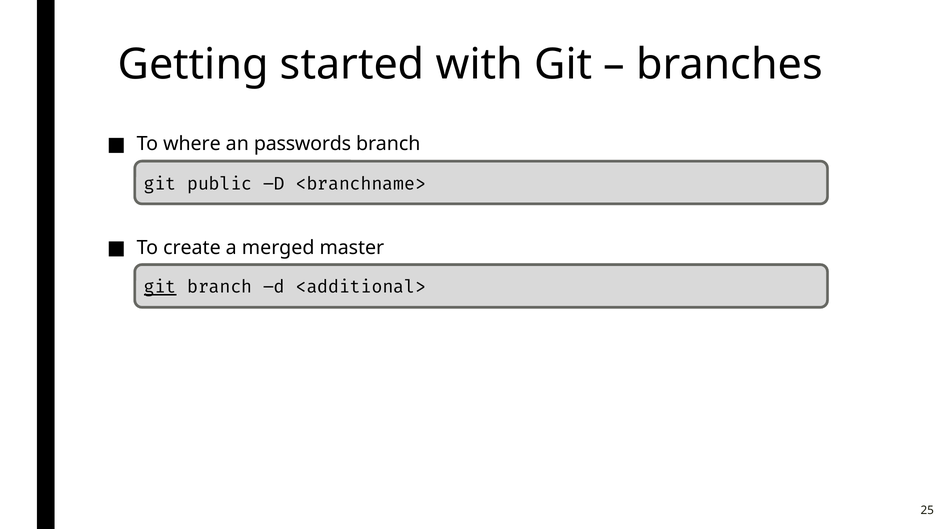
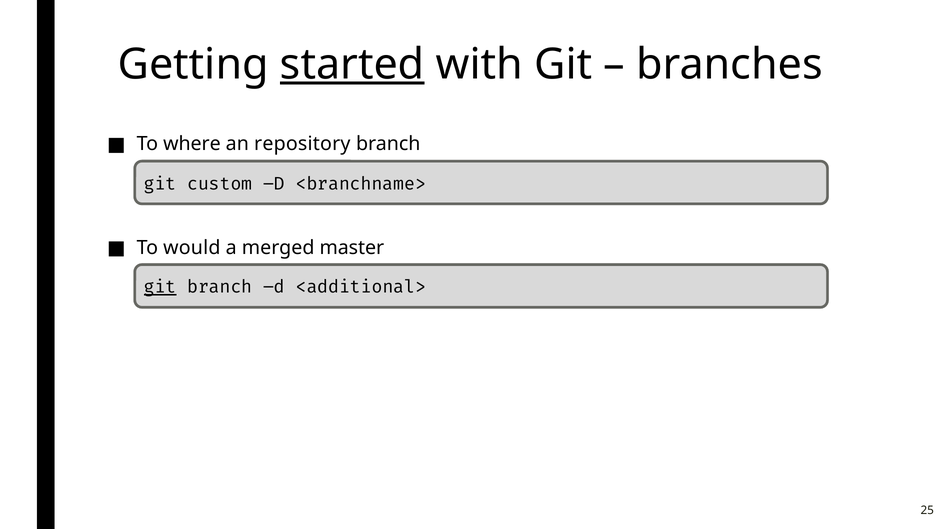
started underline: none -> present
passwords: passwords -> repository
public: public -> custom
create: create -> would
